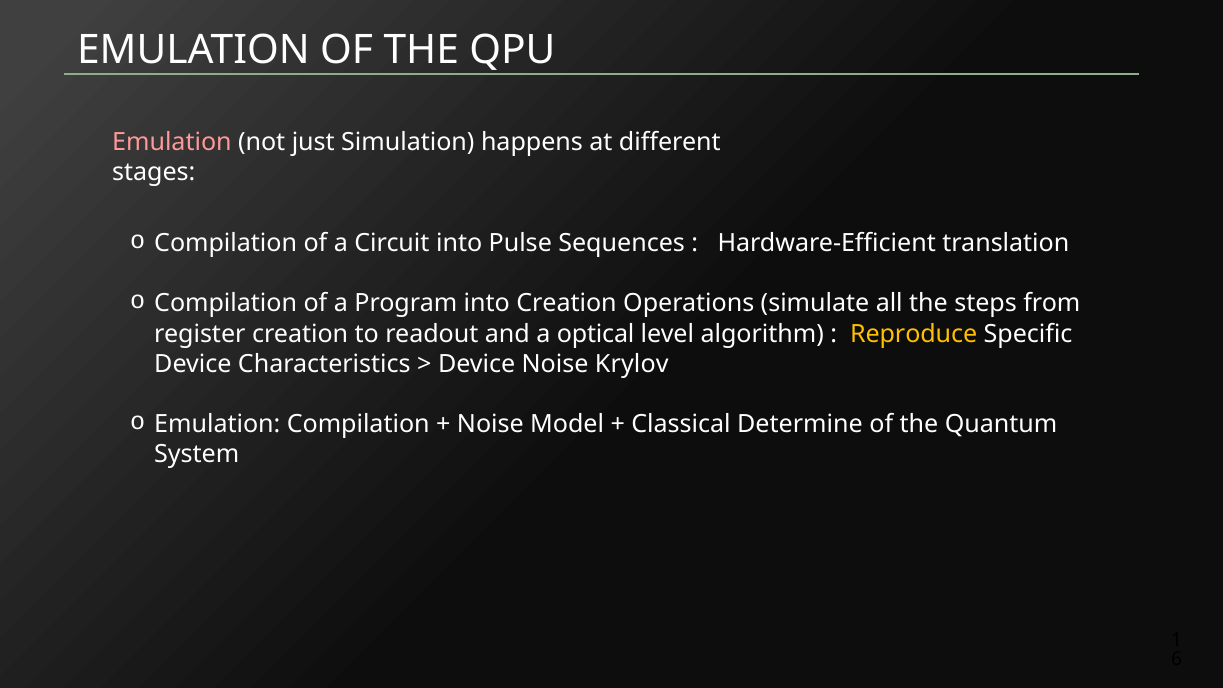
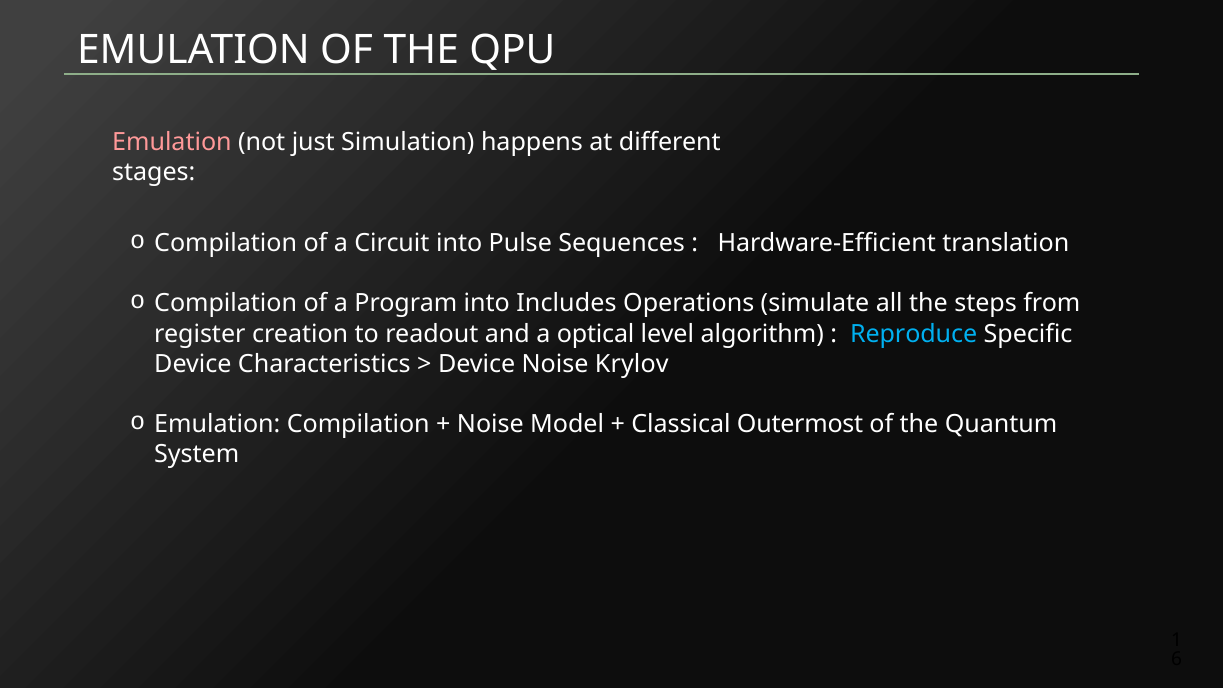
into Creation: Creation -> Includes
Reproduce colour: yellow -> light blue
Determine: Determine -> Outermost
